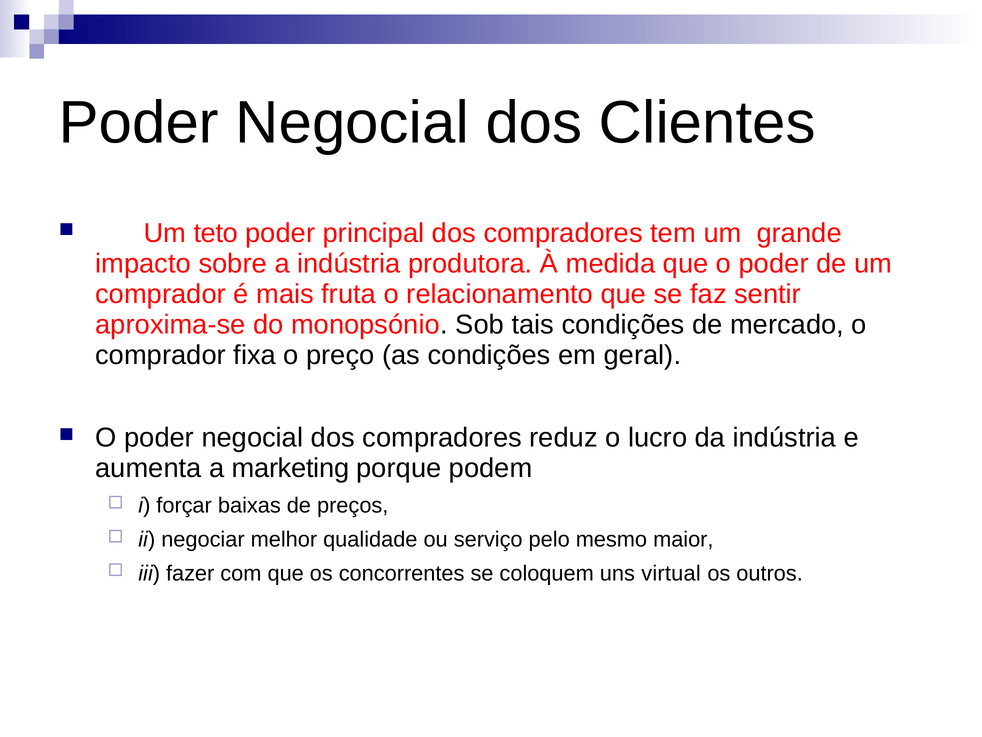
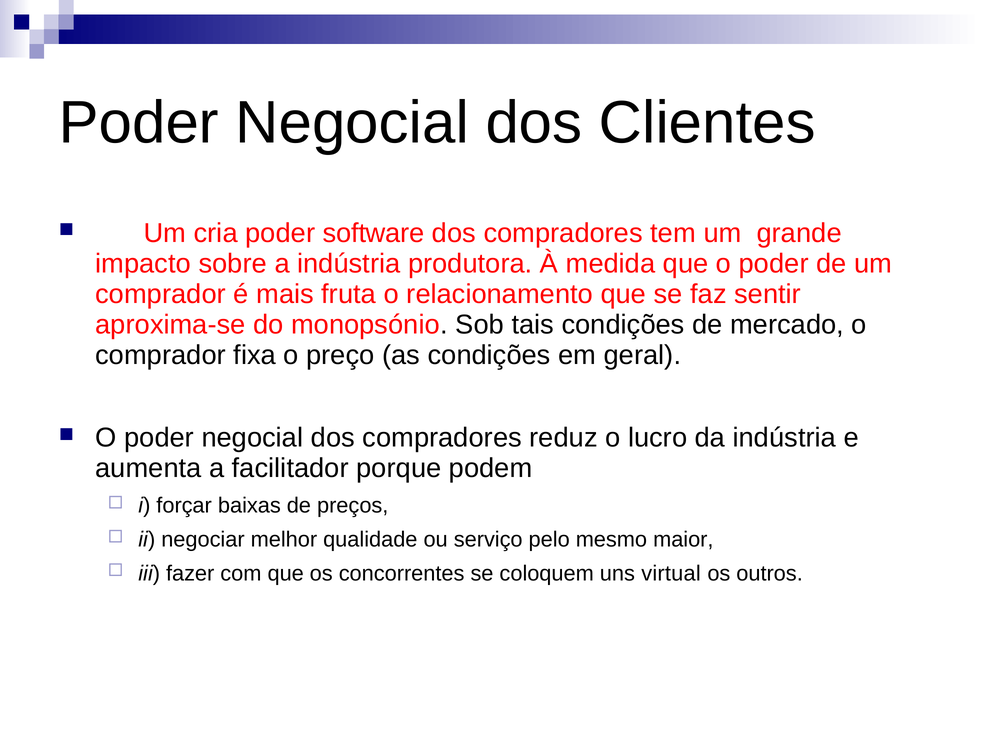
teto: teto -> cria
principal: principal -> software
marketing: marketing -> facilitador
